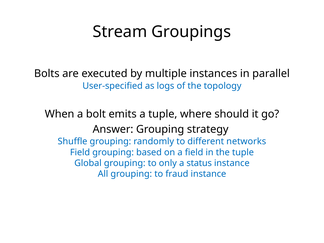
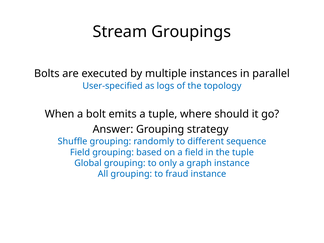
networks: networks -> sequence
status: status -> graph
